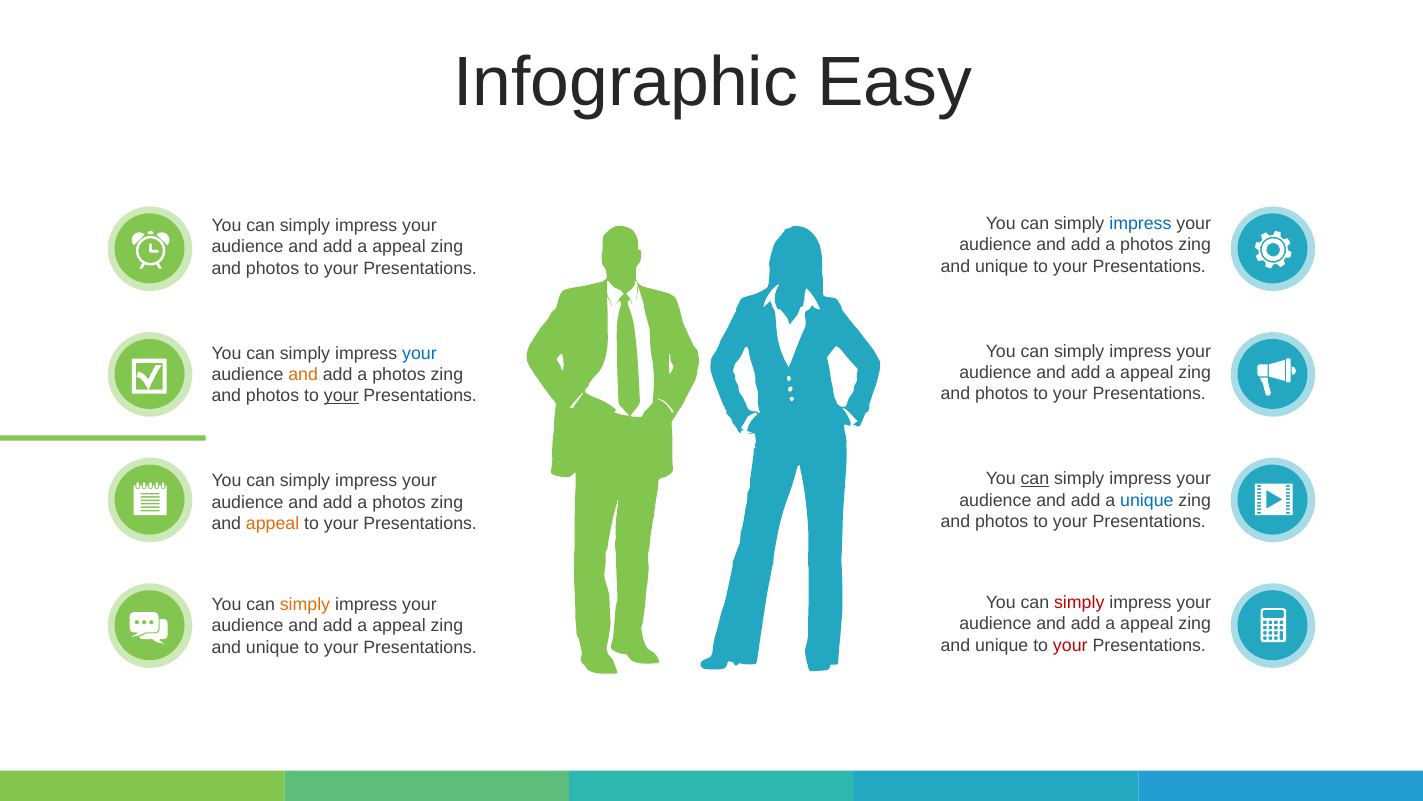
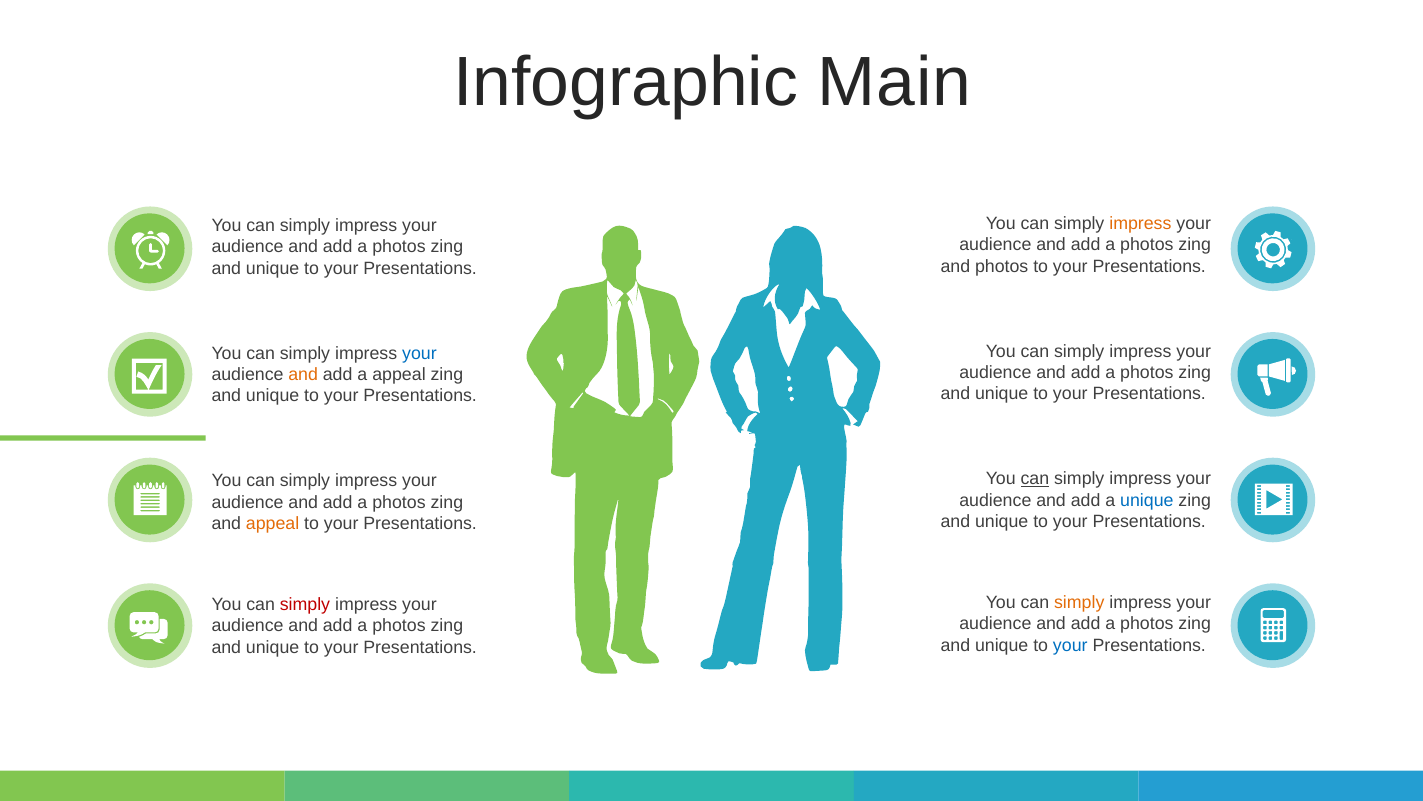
Easy: Easy -> Main
impress at (1140, 223) colour: blue -> orange
appeal at (399, 247): appeal -> photos
unique at (1002, 266): unique -> photos
photos at (273, 268): photos -> unique
appeal at (1147, 372): appeal -> photos
photos at (399, 374): photos -> appeal
photos at (1002, 394): photos -> unique
photos at (273, 396): photos -> unique
your at (341, 396) underline: present -> none
photos at (1002, 521): photos -> unique
simply at (1079, 602) colour: red -> orange
simply at (305, 604) colour: orange -> red
appeal at (1147, 623): appeal -> photos
appeal at (399, 625): appeal -> photos
your at (1070, 645) colour: red -> blue
